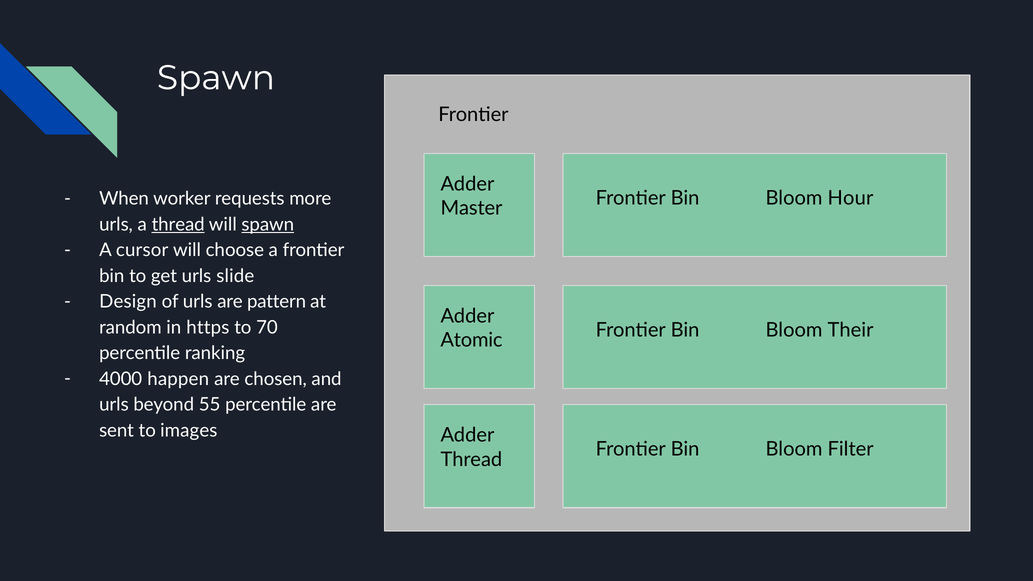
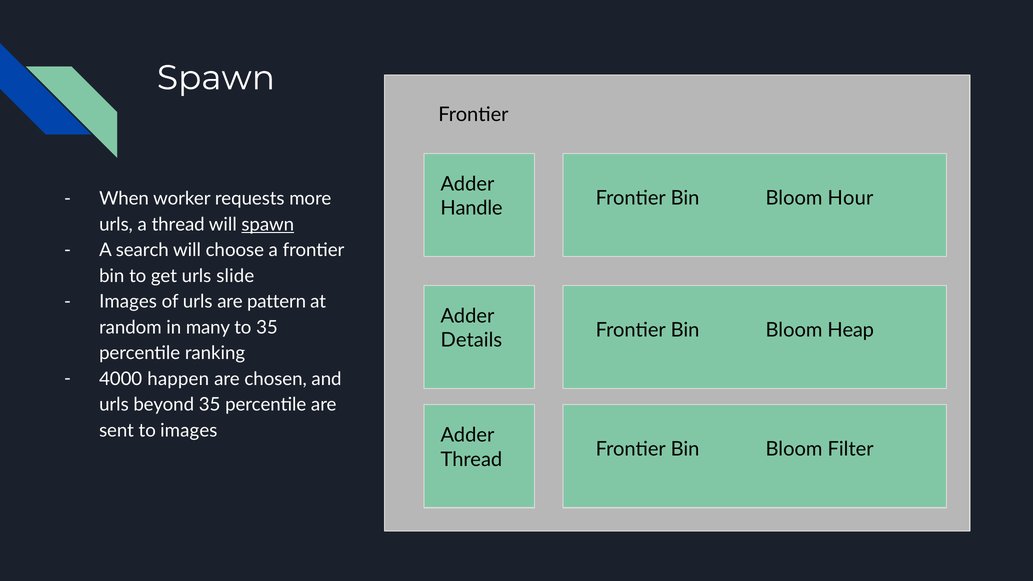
Master: Master -> Handle
thread at (178, 225) underline: present -> none
cursor: cursor -> search
Design at (128, 302): Design -> Images
https: https -> many
to 70: 70 -> 35
Their: Their -> Heap
Atomic: Atomic -> Details
beyond 55: 55 -> 35
